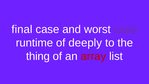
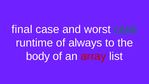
case at (126, 29) colour: purple -> green
deeply: deeply -> always
thing: thing -> body
